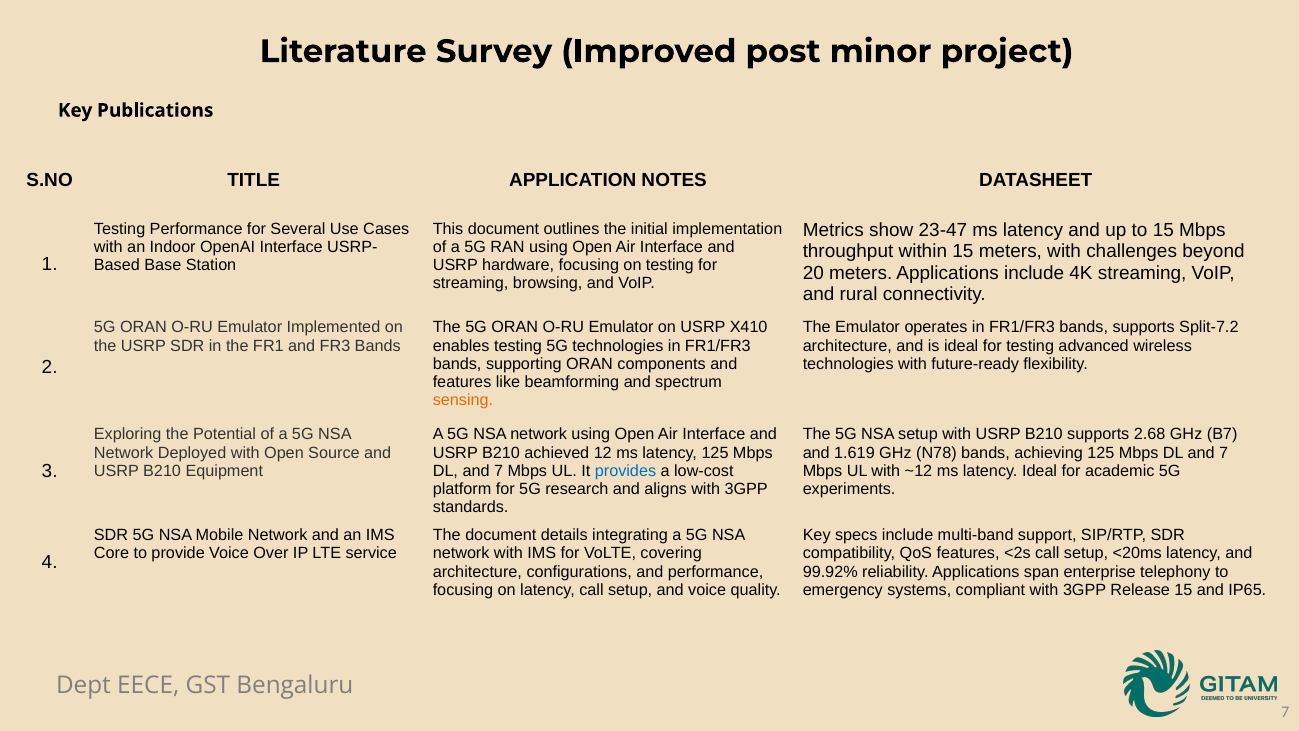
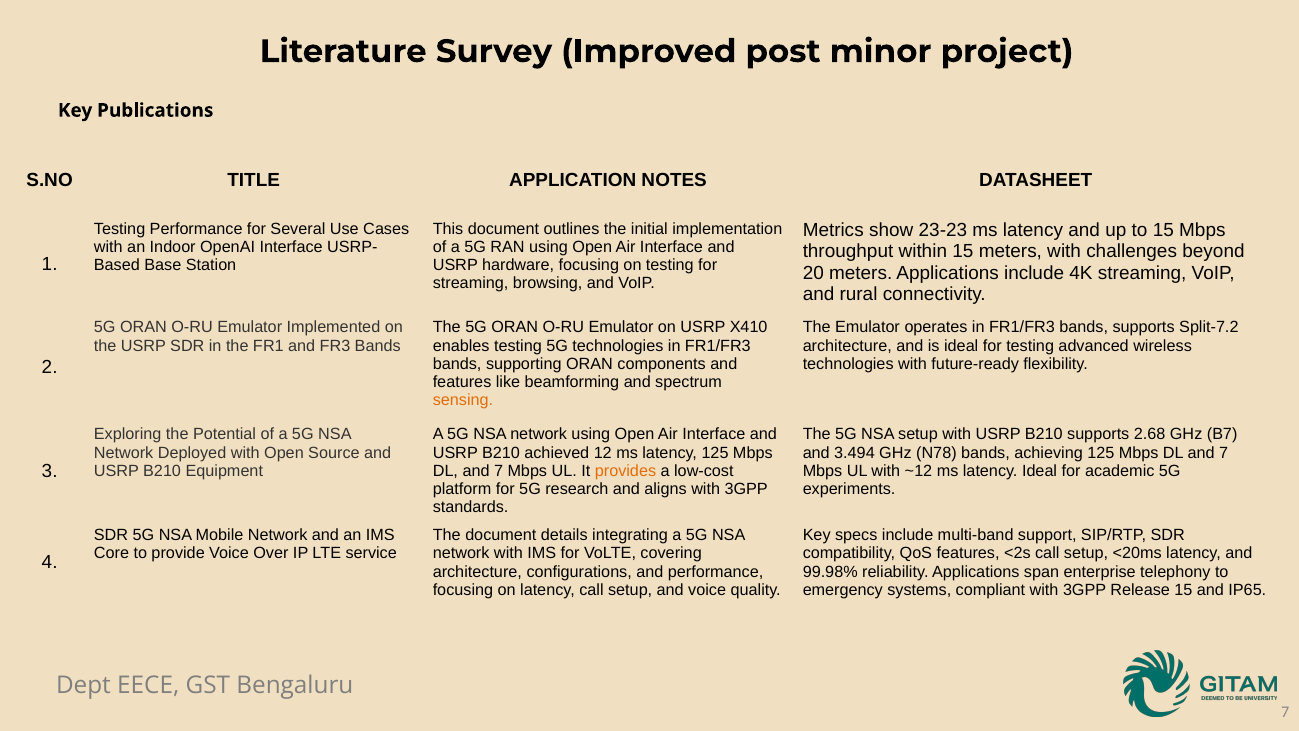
23-47: 23-47 -> 23-23
1.619: 1.619 -> 3.494
provides colour: blue -> orange
99.92%: 99.92% -> 99.98%
